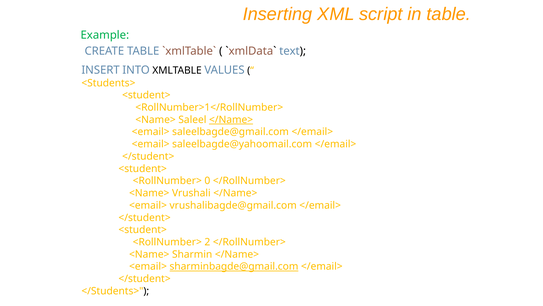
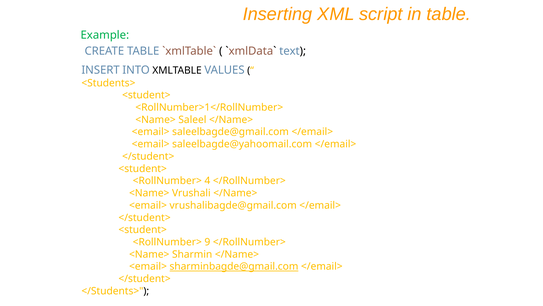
</Name> at (231, 120) underline: present -> none
0: 0 -> 4
2: 2 -> 9
